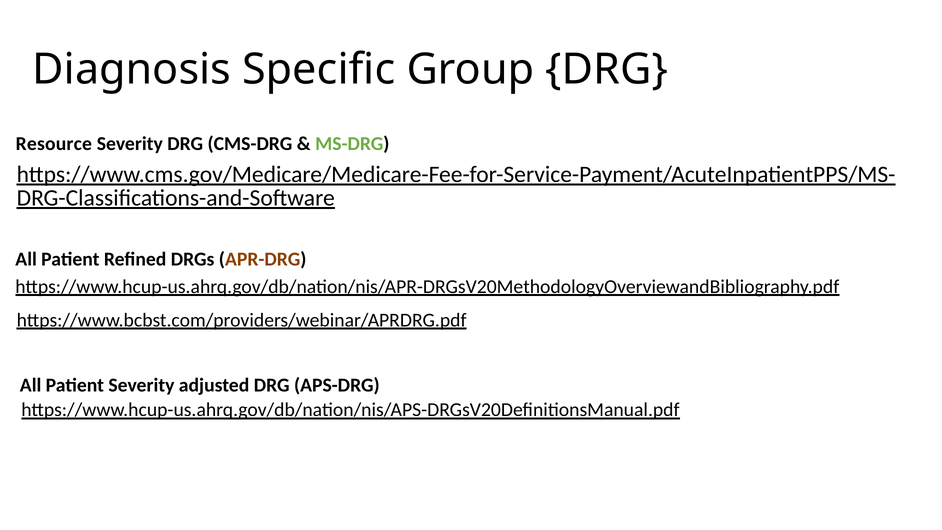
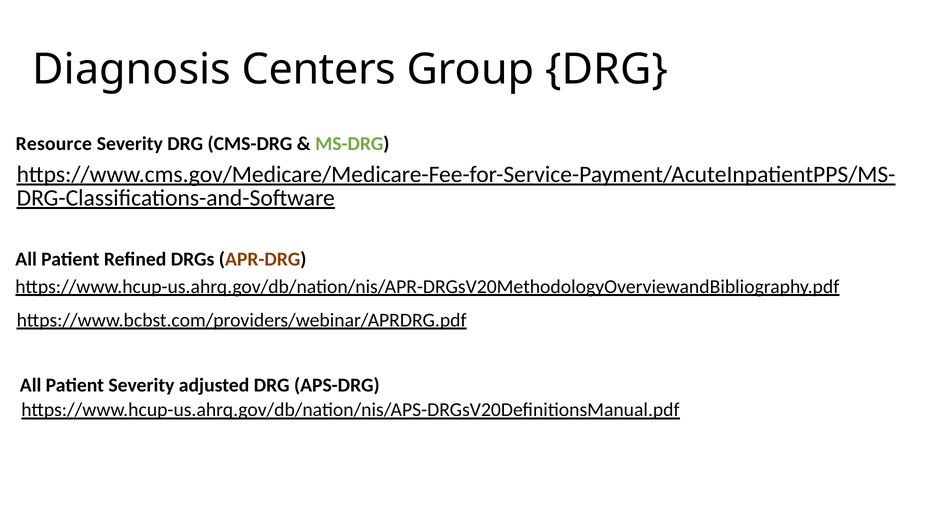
Specific: Specific -> Centers
